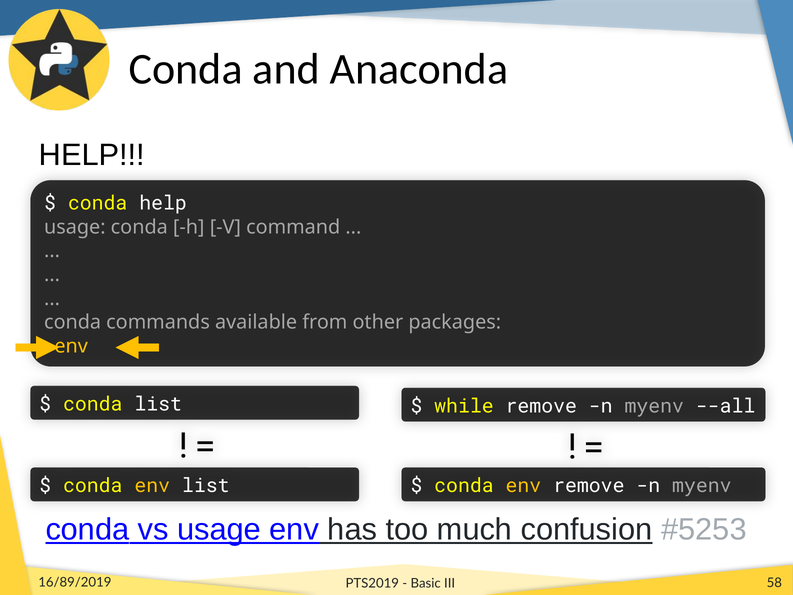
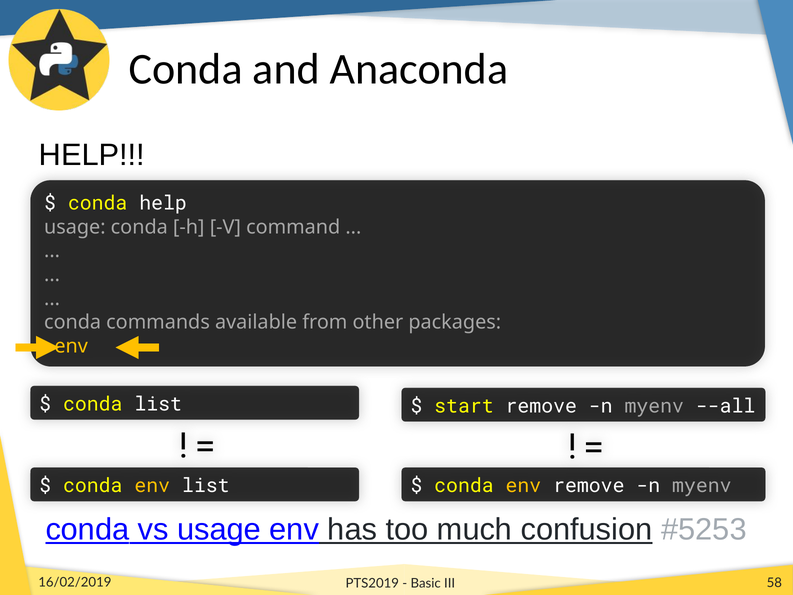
while: while -> start
16/89/2019: 16/89/2019 -> 16/02/2019
